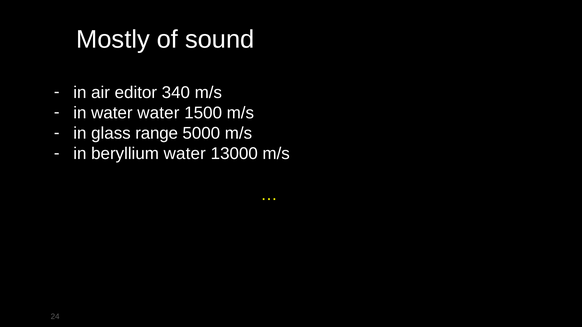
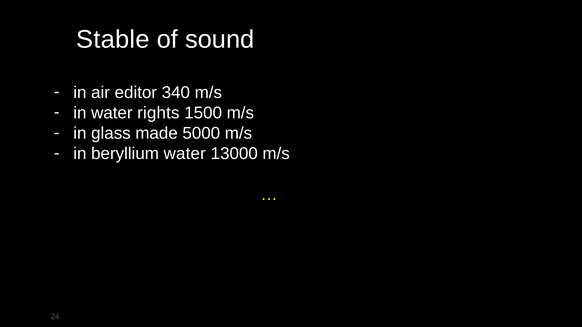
Mostly: Mostly -> Stable
water water: water -> rights
range: range -> made
